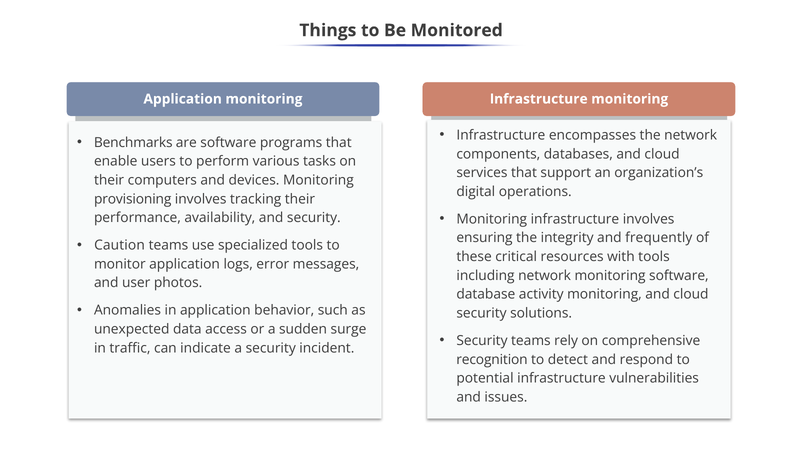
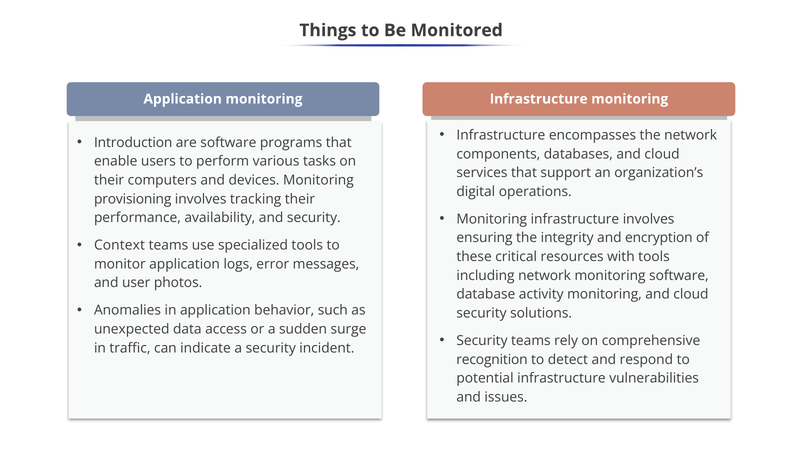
Benchmarks: Benchmarks -> Introduction
frequently: frequently -> encryption
Caution: Caution -> Context
